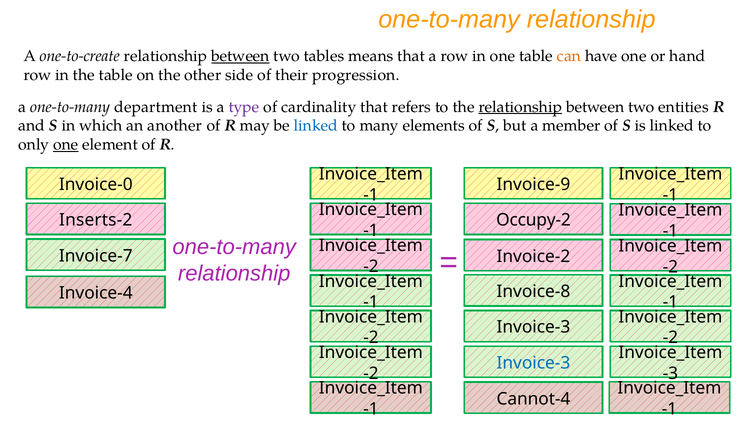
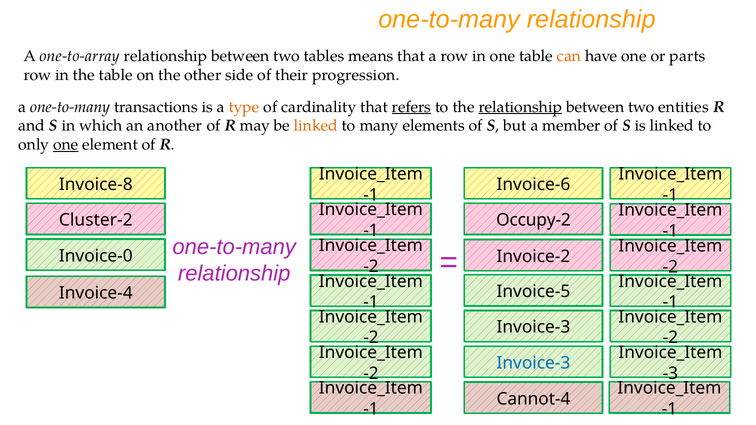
one-to-create: one-to-create -> one-to-array
between at (240, 56) underline: present -> none
hand: hand -> parts
department: department -> transactions
type colour: purple -> orange
refers underline: none -> present
linked at (316, 126) colour: blue -> orange
Invoice-0: Invoice-0 -> Invoice-8
Invoice-9: Invoice-9 -> Invoice-6
Inserts-2: Inserts-2 -> Cluster-2
Invoice-7: Invoice-7 -> Invoice-0
Invoice-8: Invoice-8 -> Invoice-5
